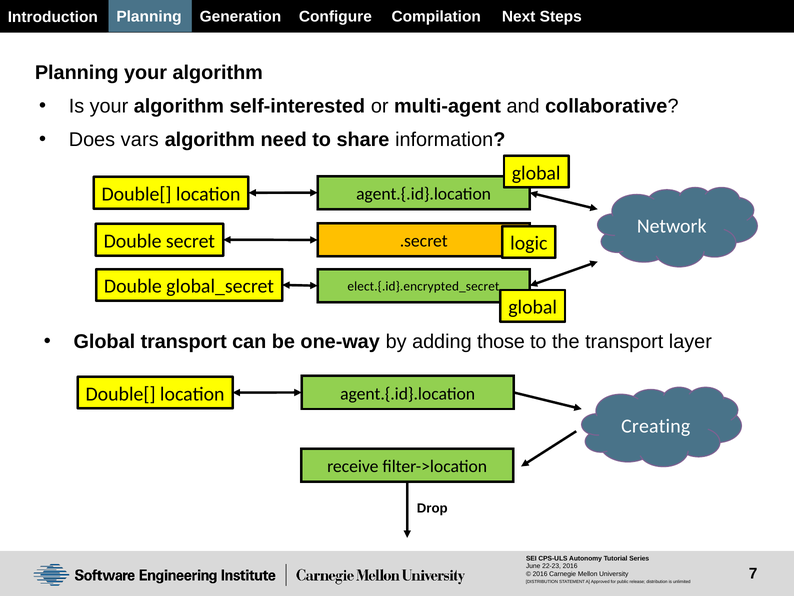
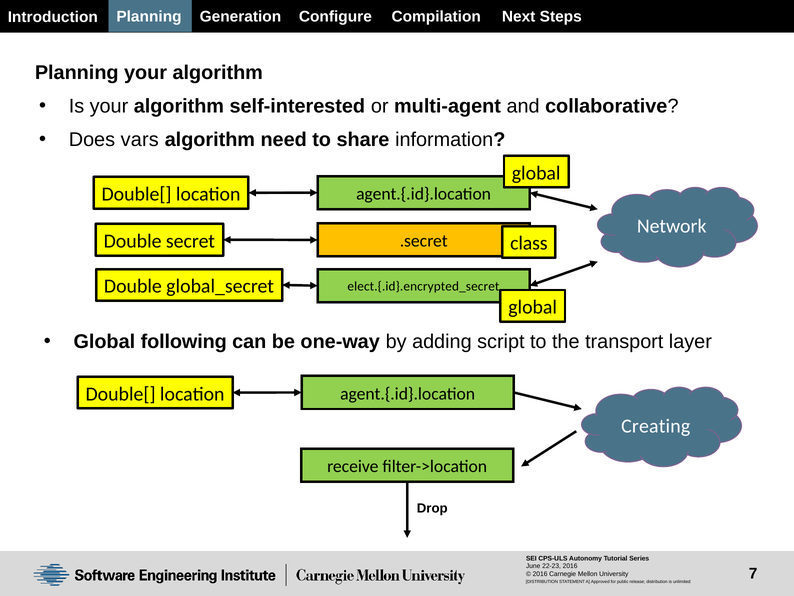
logic: logic -> class
Global transport: transport -> following
those: those -> script
